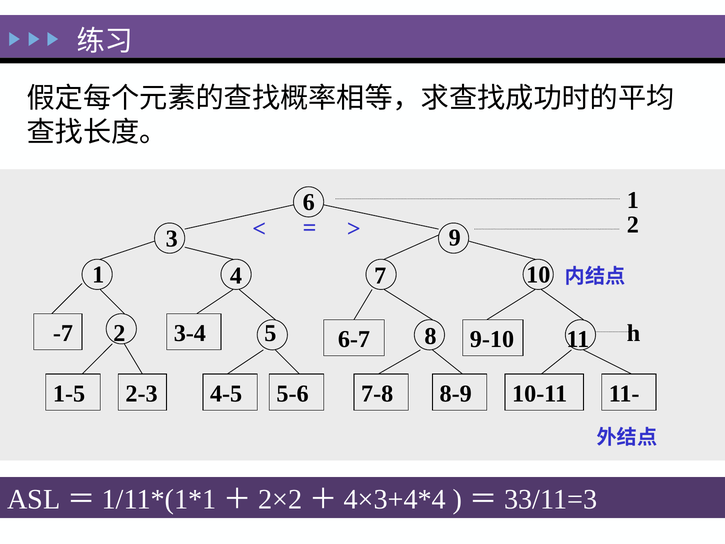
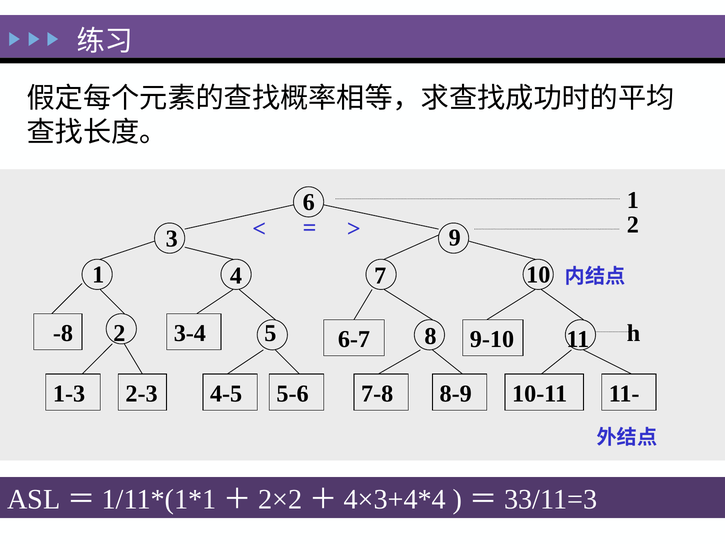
-7: -7 -> -8
1-5: 1-5 -> 1-3
